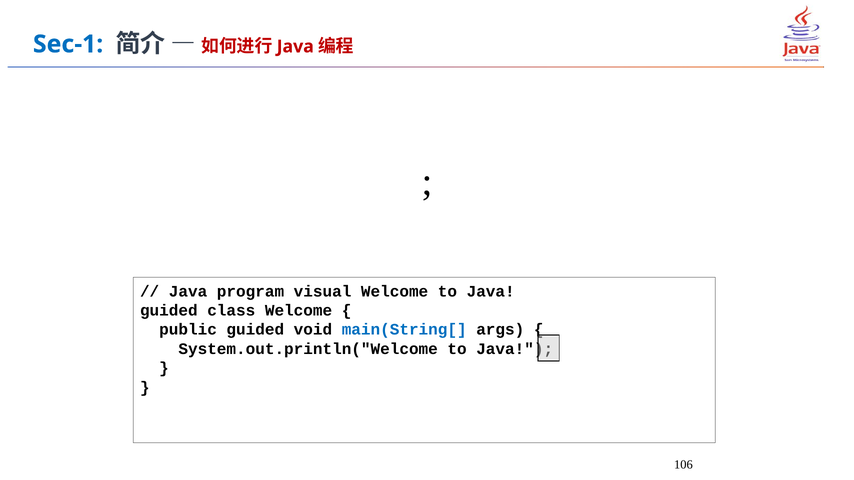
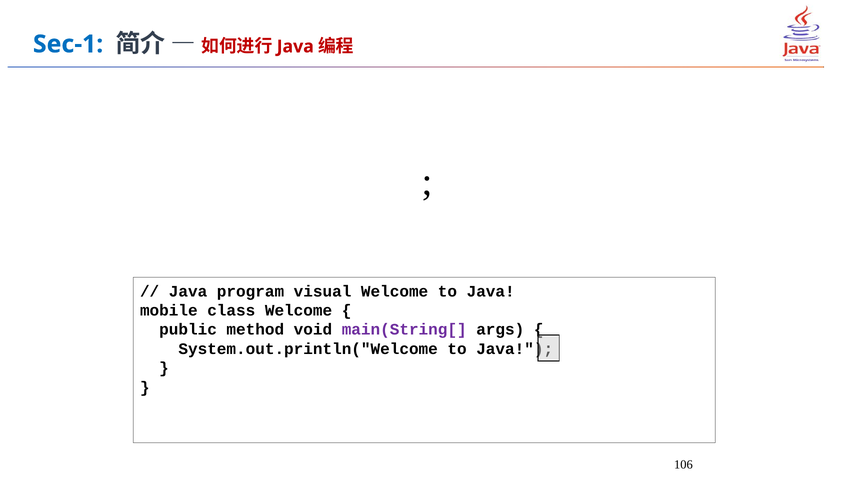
guided at (169, 311): guided -> mobile
public guided: guided -> method
main(String[ colour: blue -> purple
